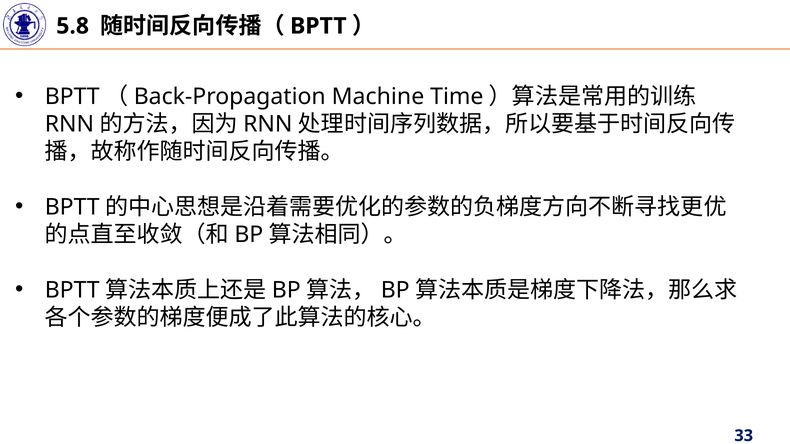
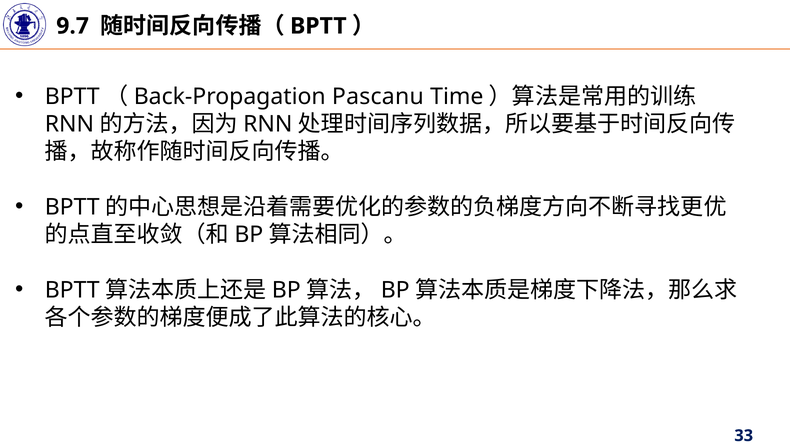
5.8: 5.8 -> 9.7
Machine: Machine -> Pascanu
